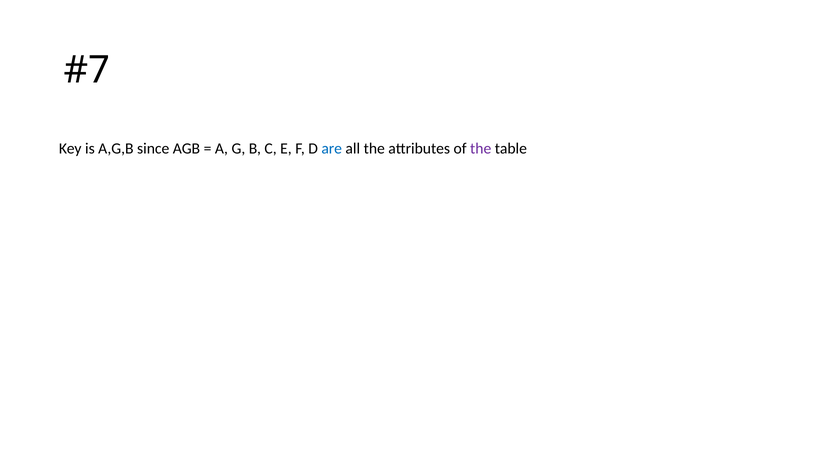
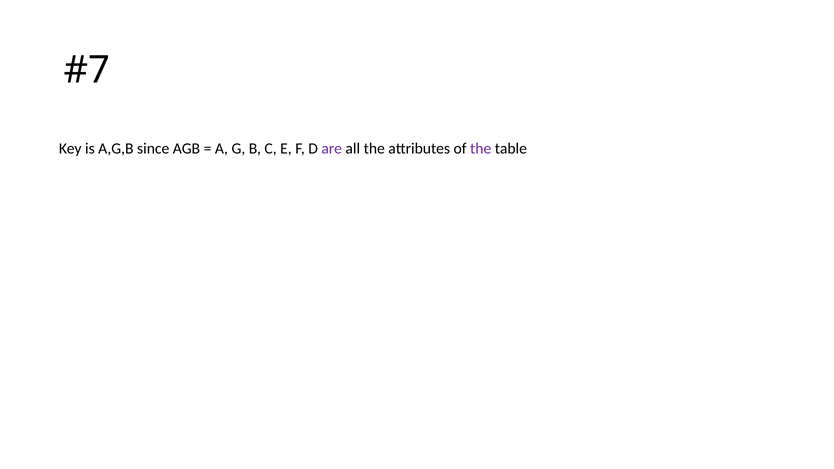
are colour: blue -> purple
